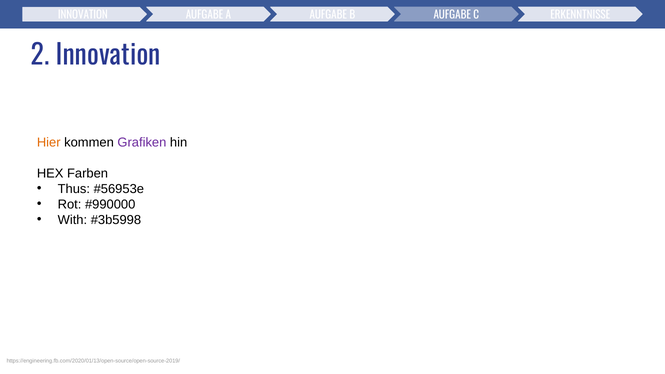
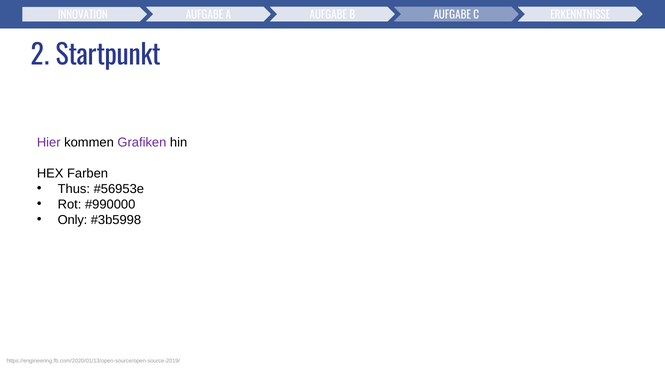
2 Innovation: Innovation -> Startpunkt
Hier colour: orange -> purple
With: With -> Only
